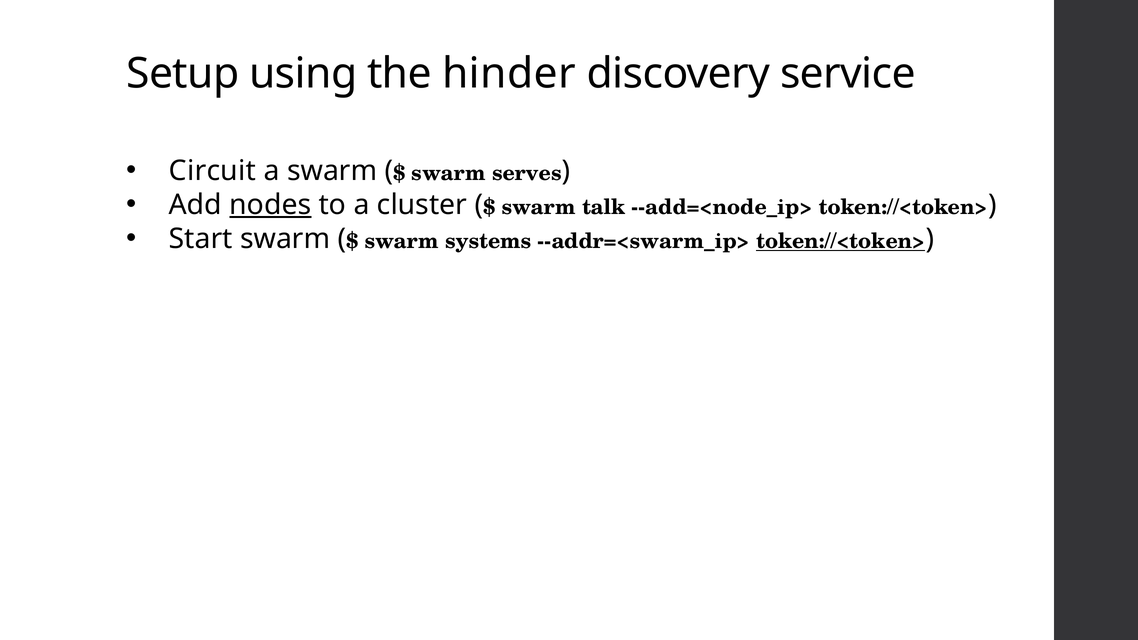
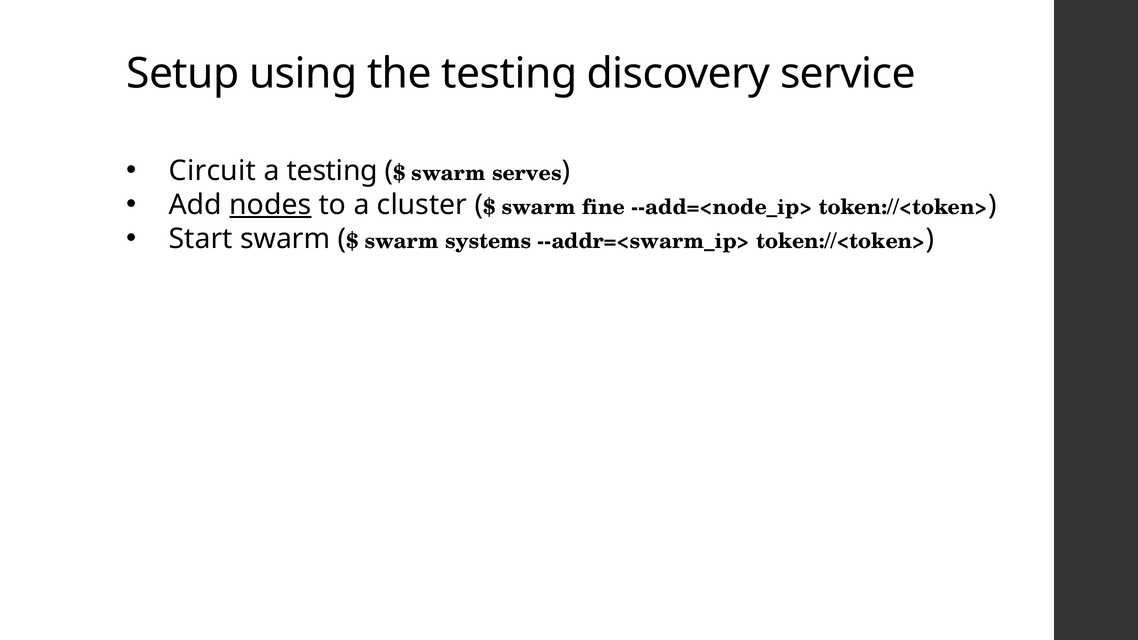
the hinder: hinder -> testing
a swarm: swarm -> testing
talk: talk -> fine
token://<token> at (841, 241) underline: present -> none
